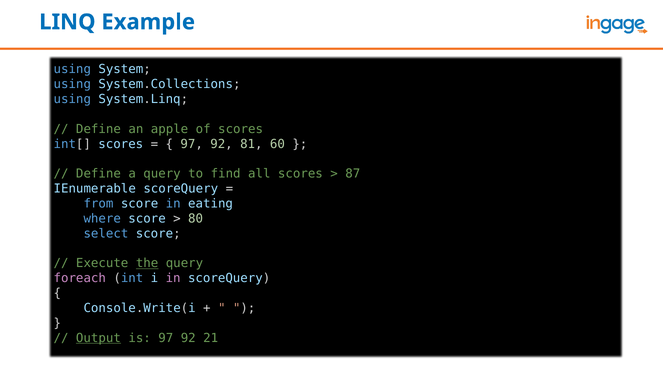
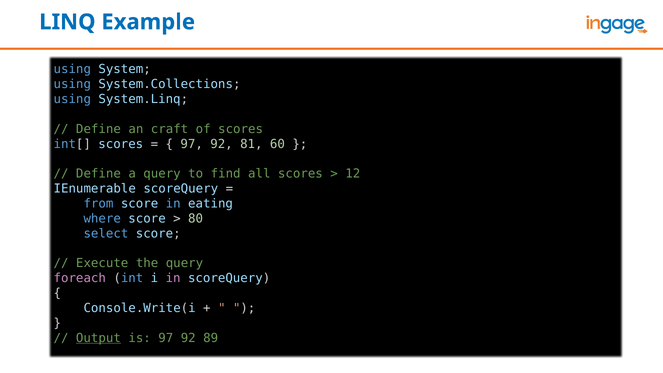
apple: apple -> craft
87: 87 -> 12
the underline: present -> none
21: 21 -> 89
